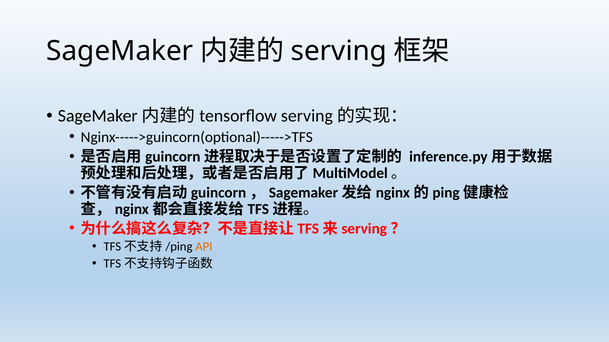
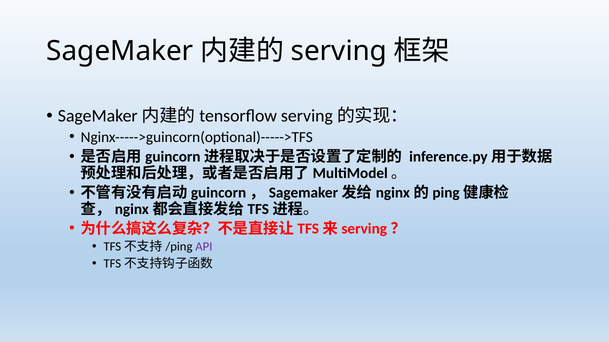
API colour: orange -> purple
